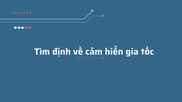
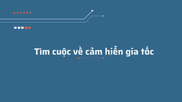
định: định -> cuộc
